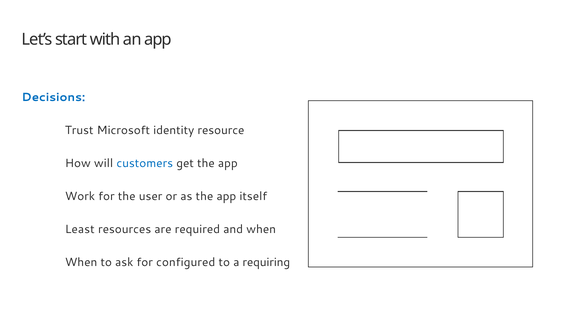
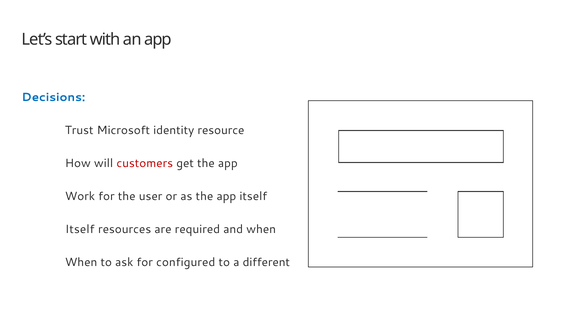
customers colour: blue -> red
Least at (80, 229): Least -> Itself
requiring: requiring -> different
